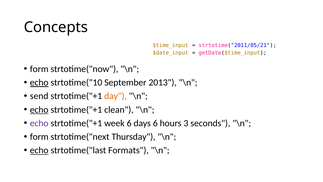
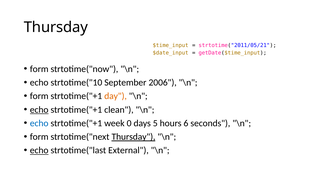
Concepts at (56, 27): Concepts -> Thursday
echo at (39, 82) underline: present -> none
2013: 2013 -> 2006
send at (39, 96): send -> form
echo at (39, 123) colour: purple -> blue
week 6: 6 -> 0
days 6: 6 -> 5
3: 3 -> 6
Thursday at (133, 137) underline: none -> present
Formats: Formats -> External
